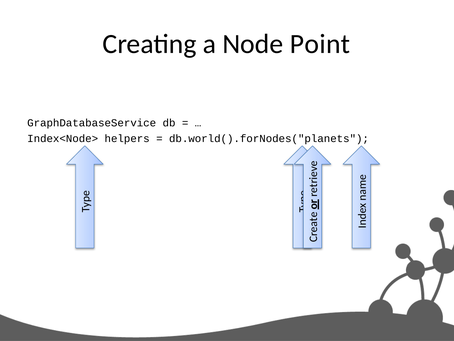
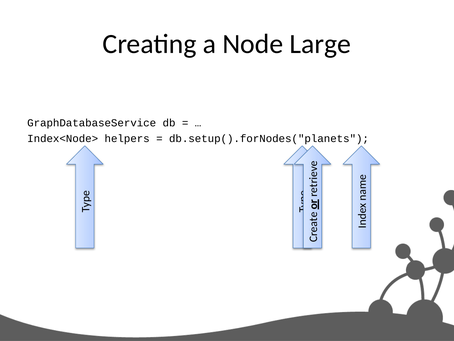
Point: Point -> Large
db.world().forNodes("planets: db.world().forNodes("planets -> db.setup().forNodes("planets
